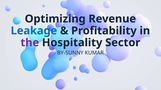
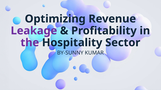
Leakage colour: blue -> purple
